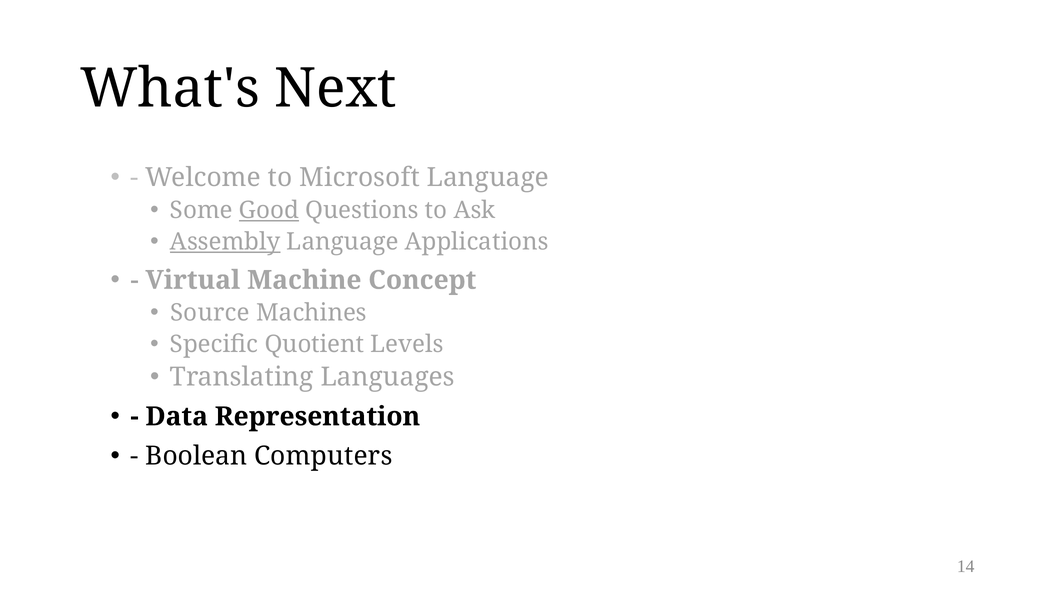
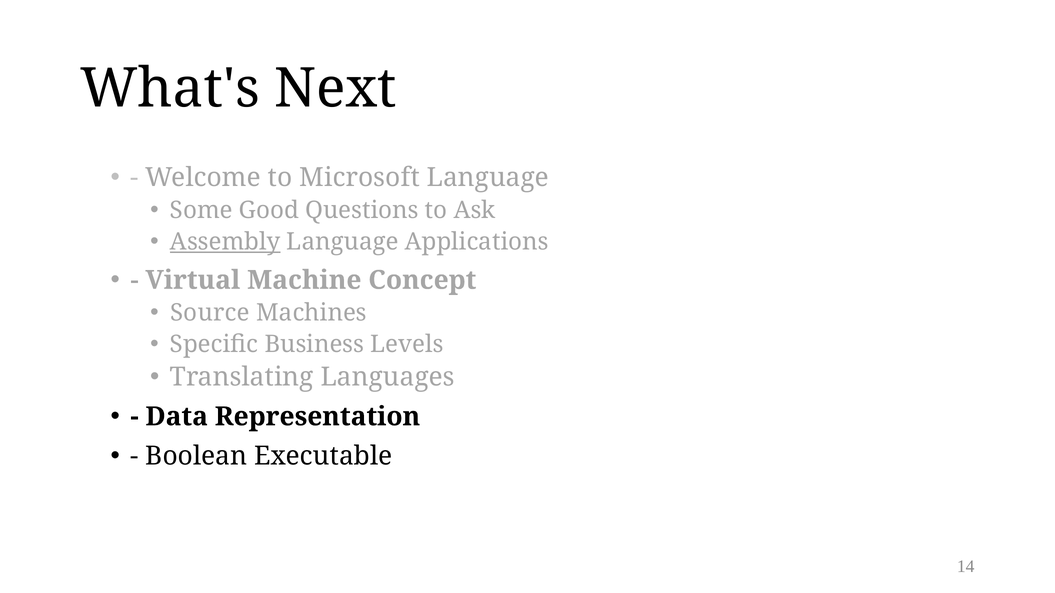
Good underline: present -> none
Quotient: Quotient -> Business
Computers: Computers -> Executable
